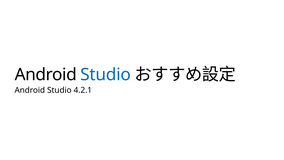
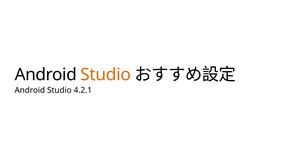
Studio at (106, 75) colour: blue -> orange
